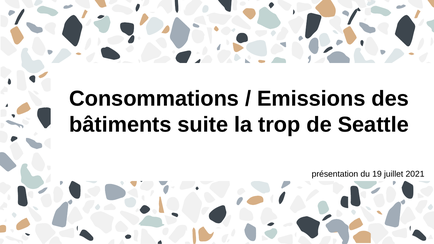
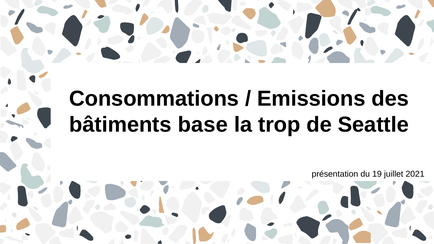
suite: suite -> base
